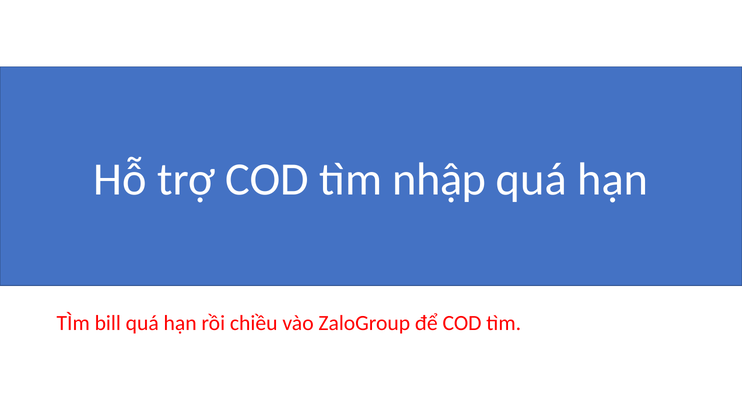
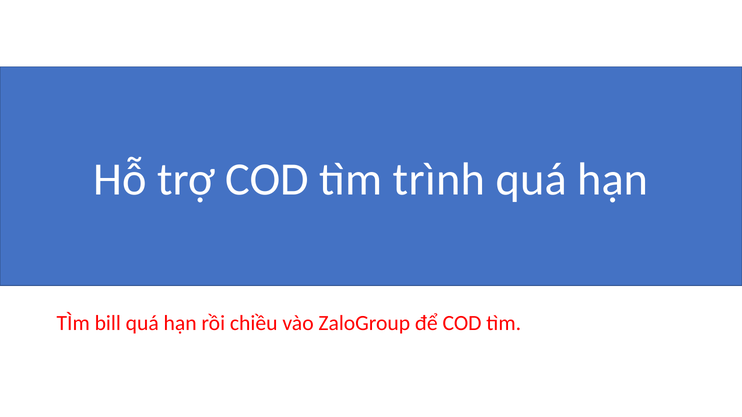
nhập: nhập -> trình
